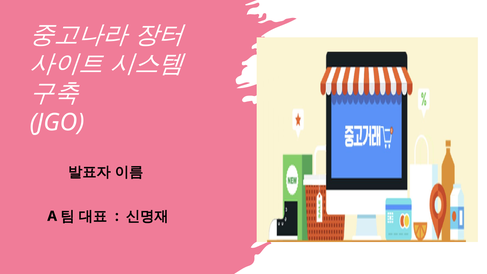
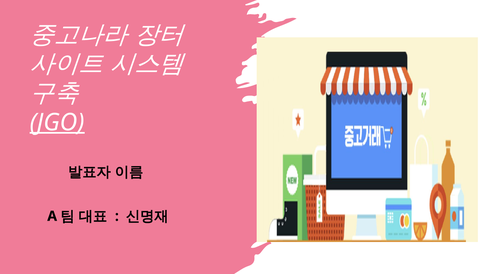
JGO underline: none -> present
